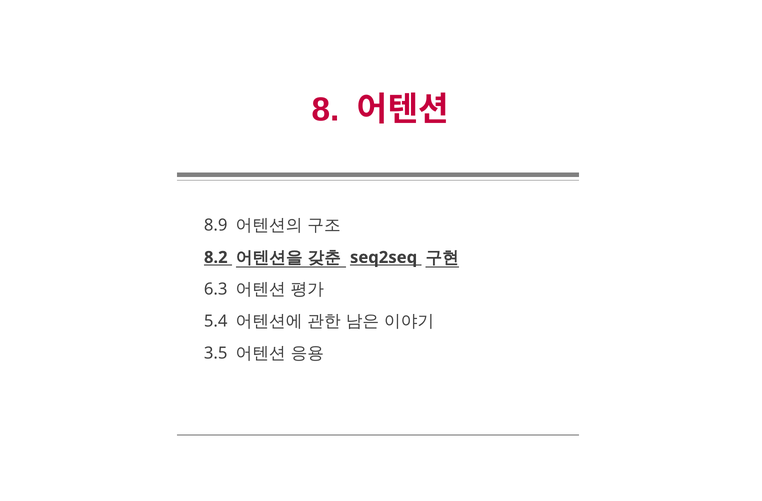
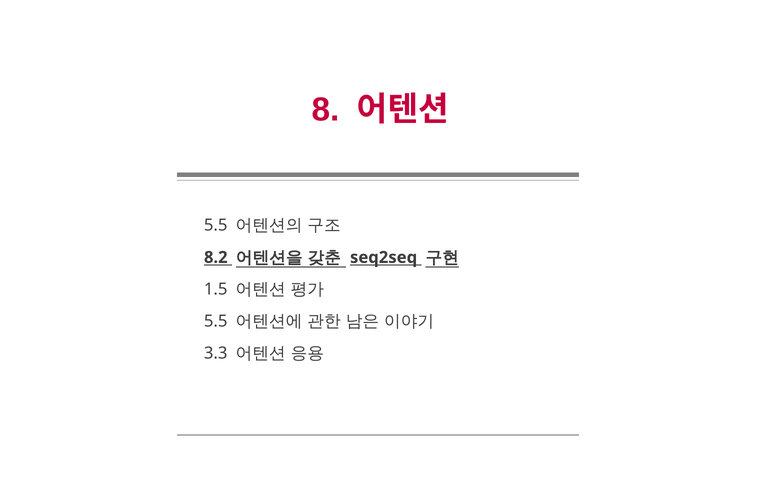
8.9 at (216, 225): 8.9 -> 5.5
6.3: 6.3 -> 1.5
5.4 at (216, 321): 5.4 -> 5.5
3.5: 3.5 -> 3.3
